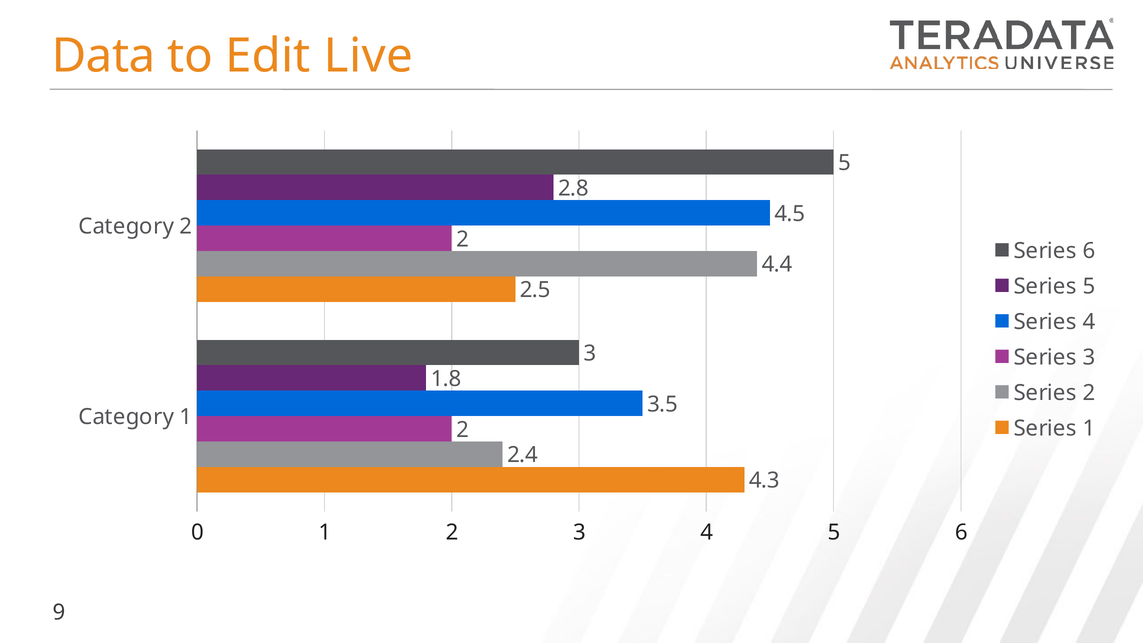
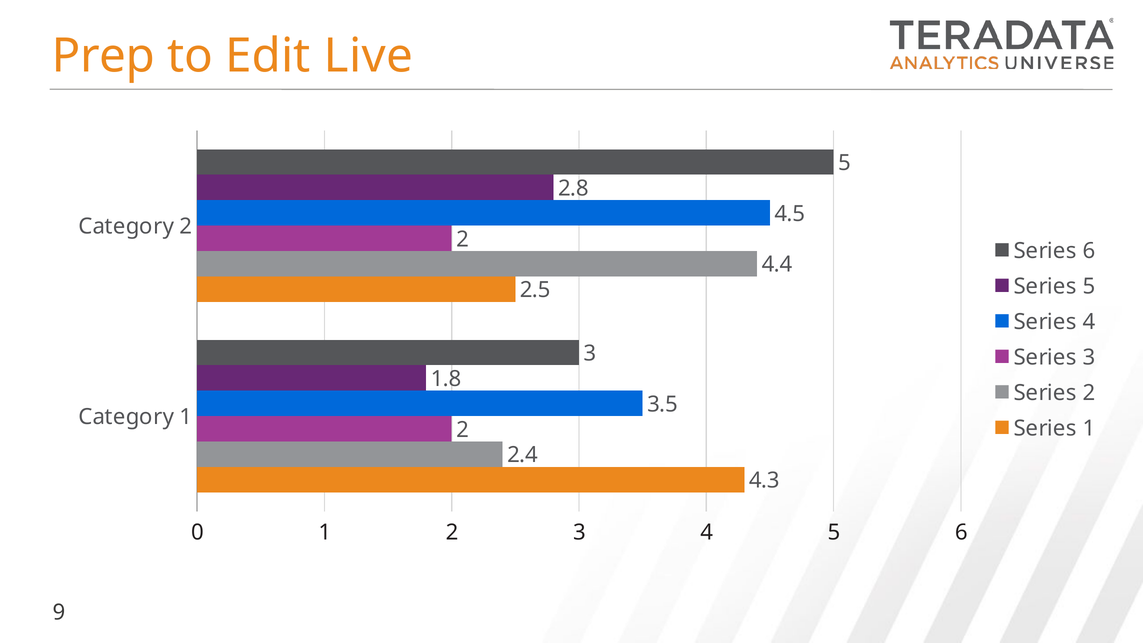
Data: Data -> Prep
